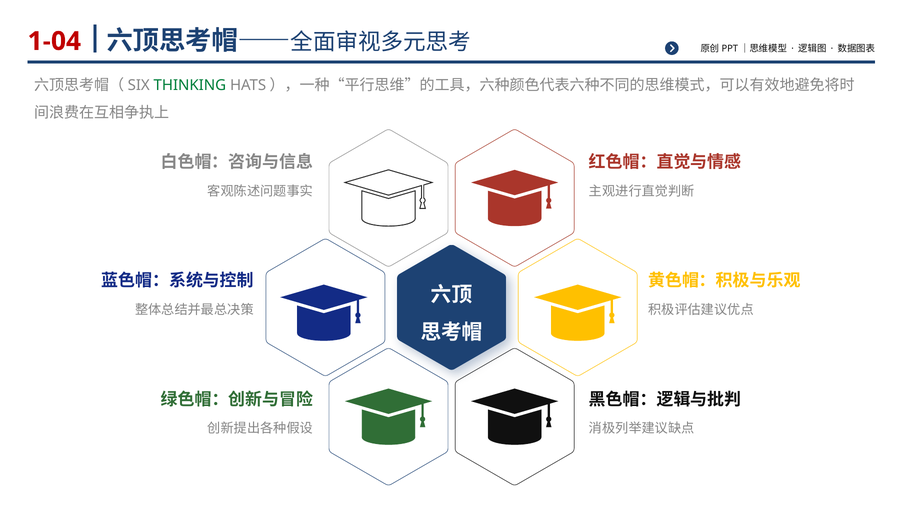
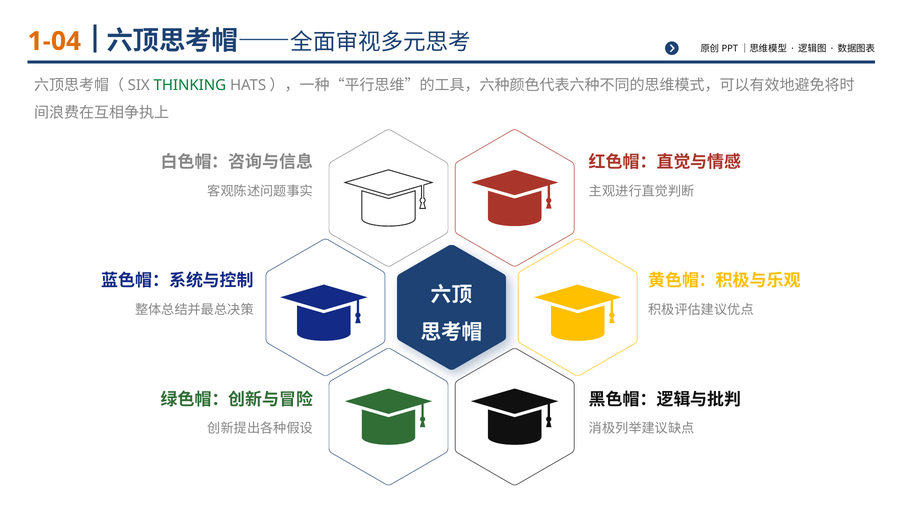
1-04 colour: red -> orange
